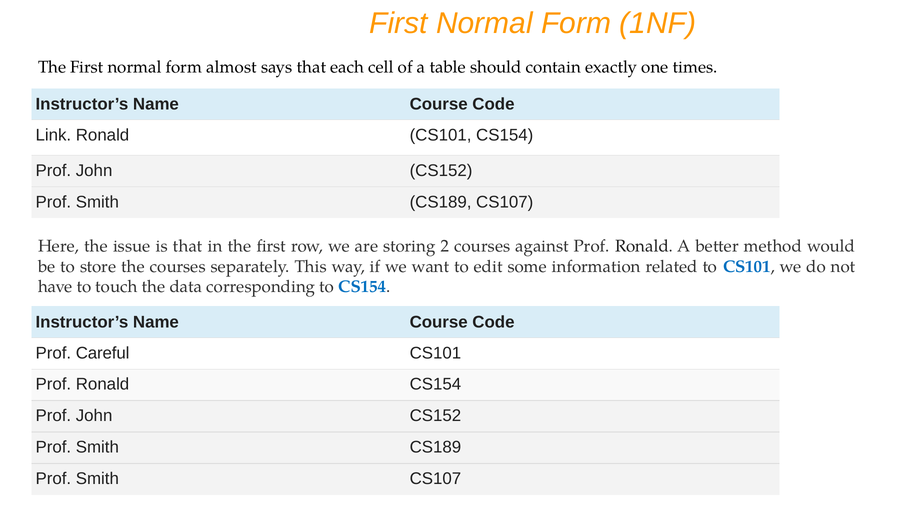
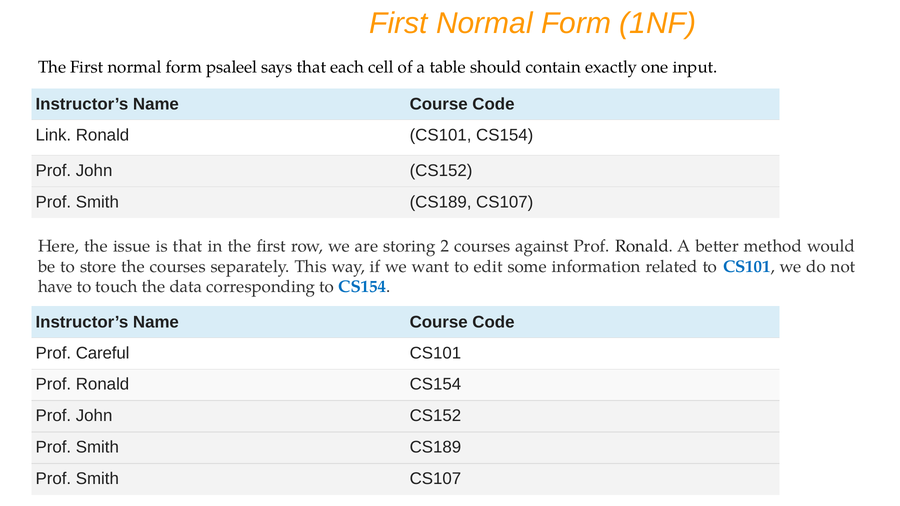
almost: almost -> psaleel
times: times -> input
